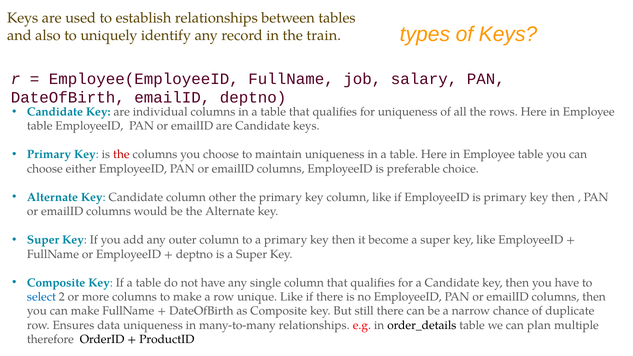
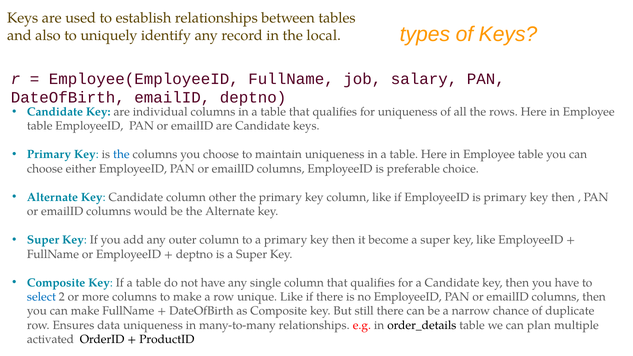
train: train -> local
the at (121, 154) colour: red -> blue
therefore: therefore -> activated
